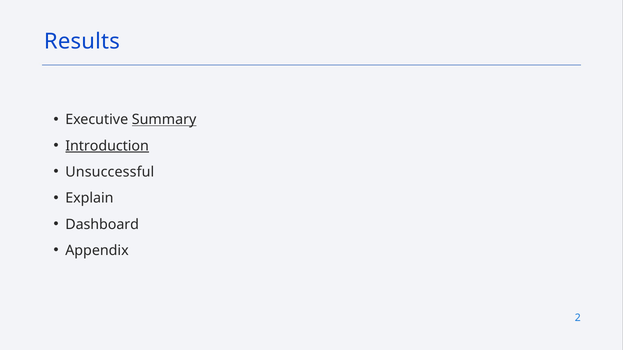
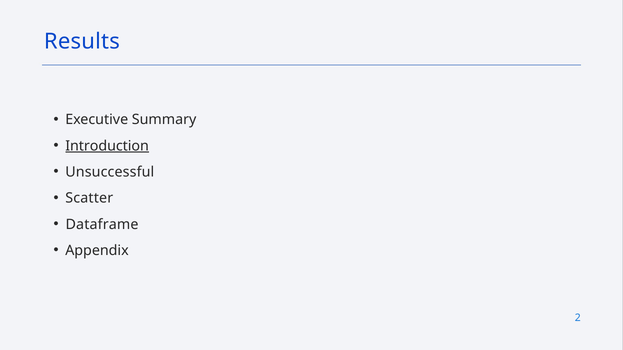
Summary underline: present -> none
Explain: Explain -> Scatter
Dashboard: Dashboard -> Dataframe
